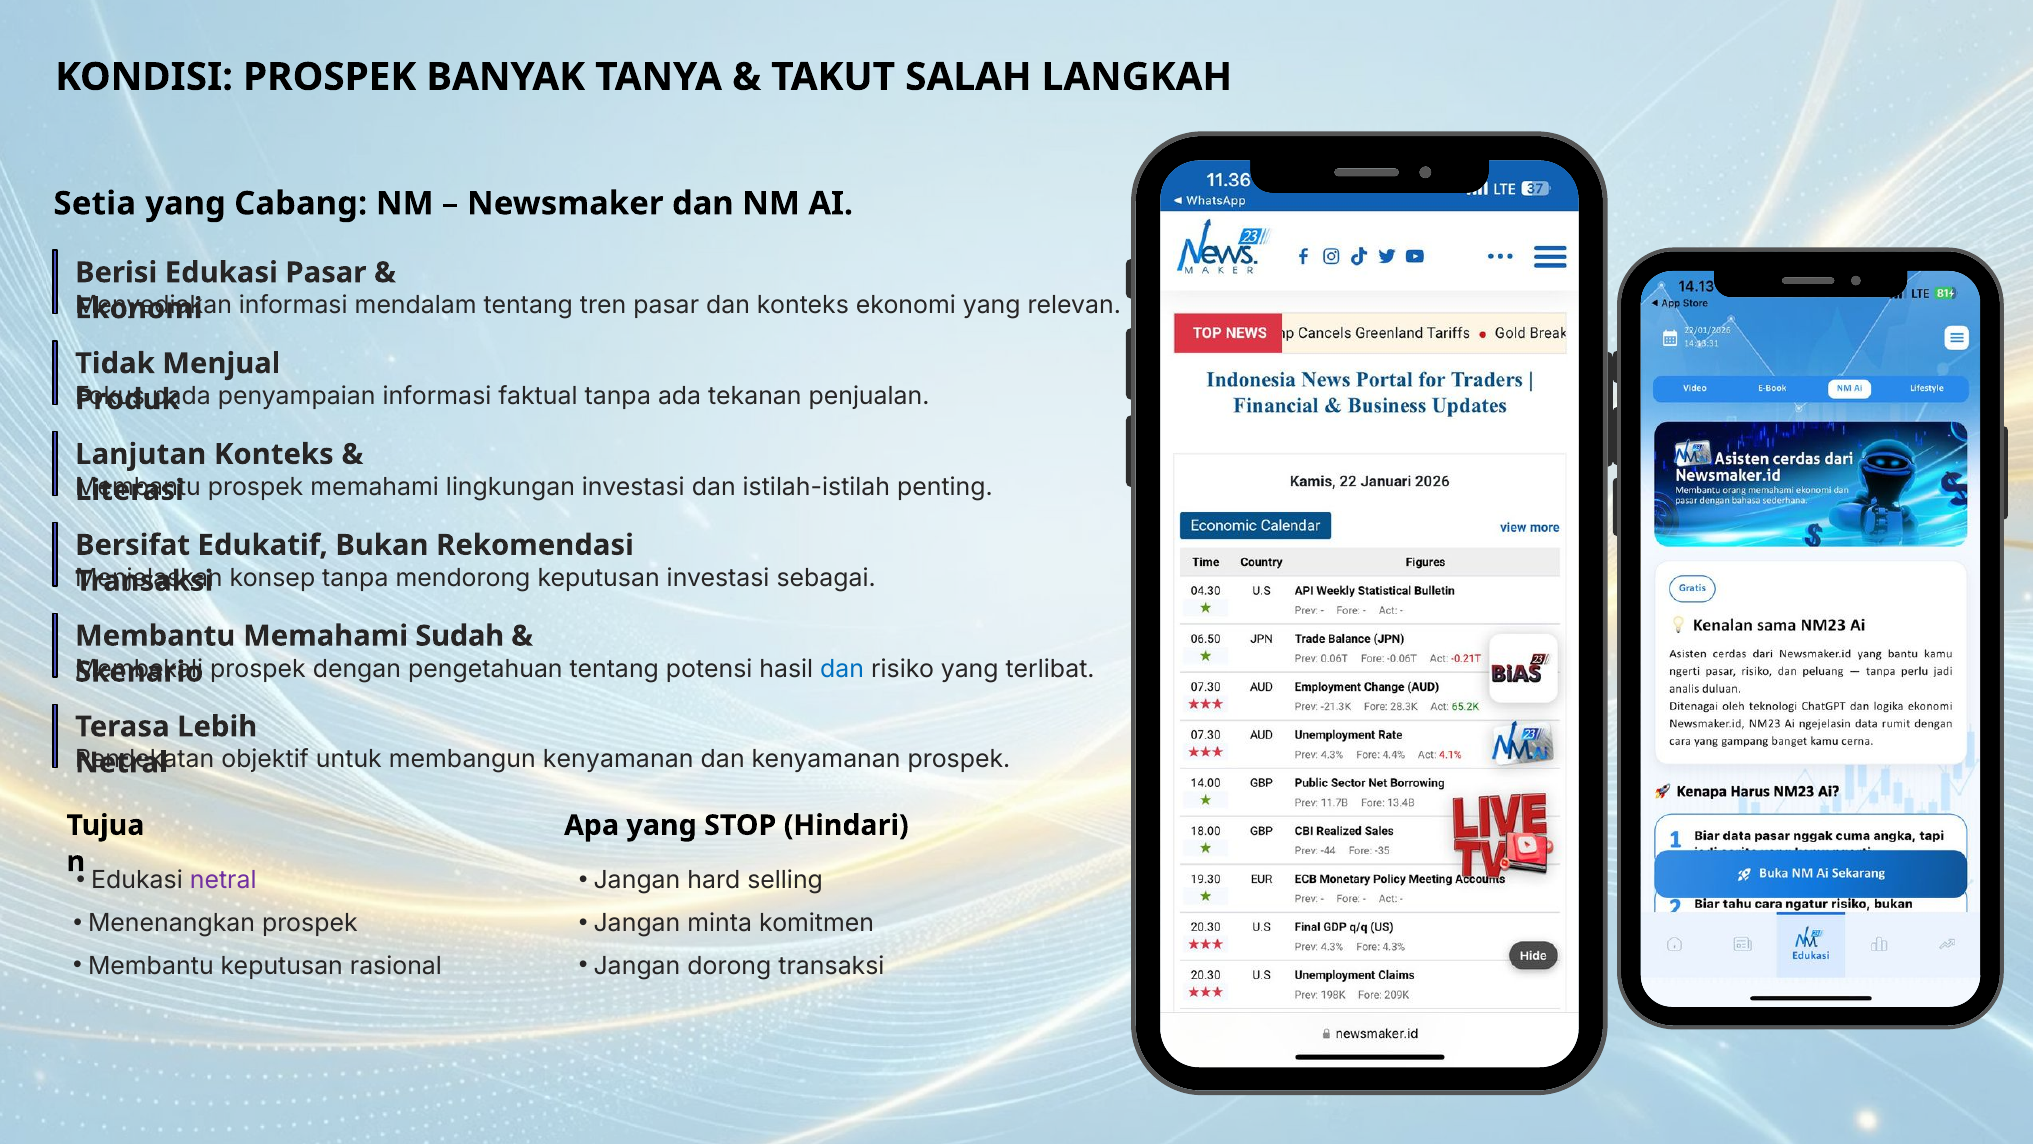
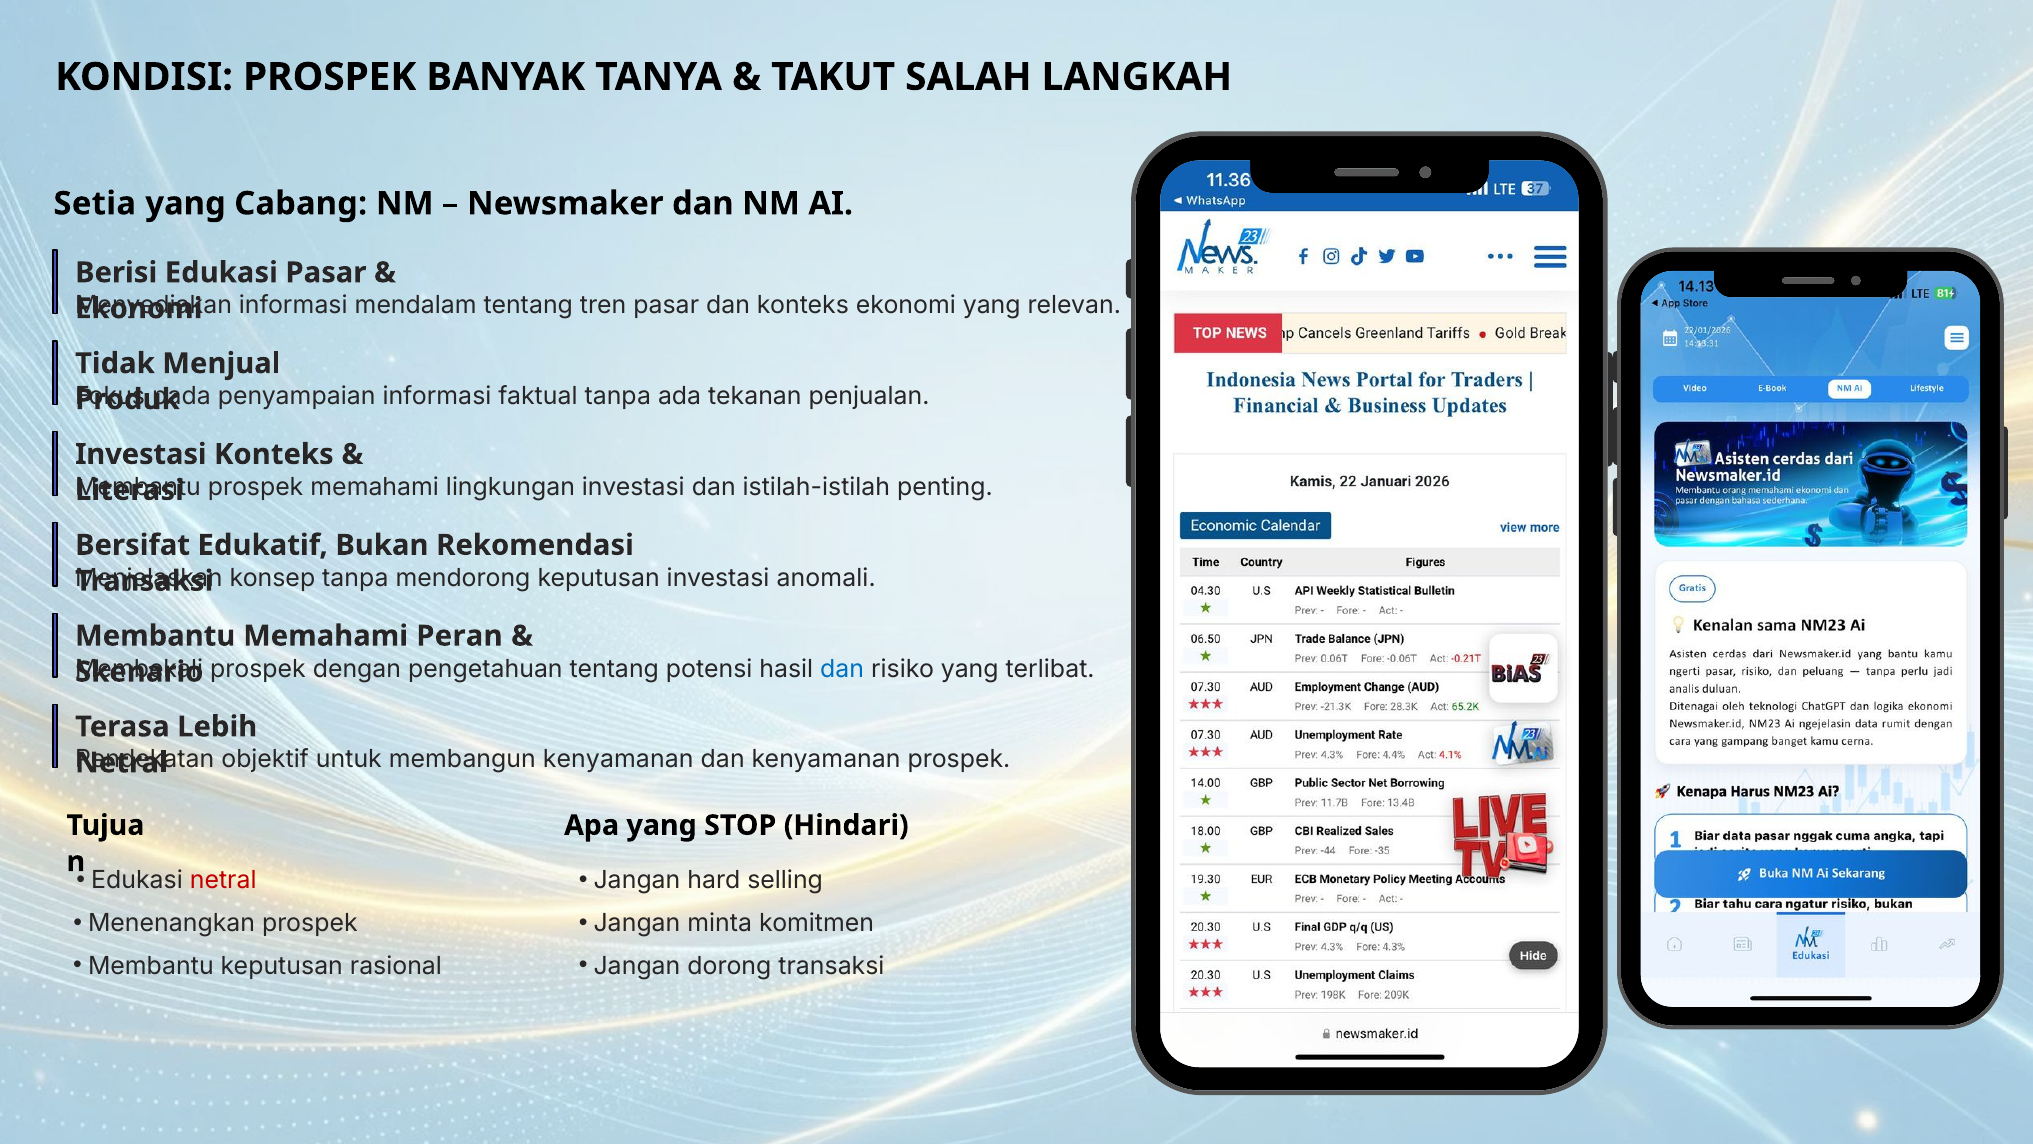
Lanjutan at (141, 454): Lanjutan -> Investasi
sebagai: sebagai -> anomali
Sudah: Sudah -> Peran
netral at (223, 880) colour: purple -> red
